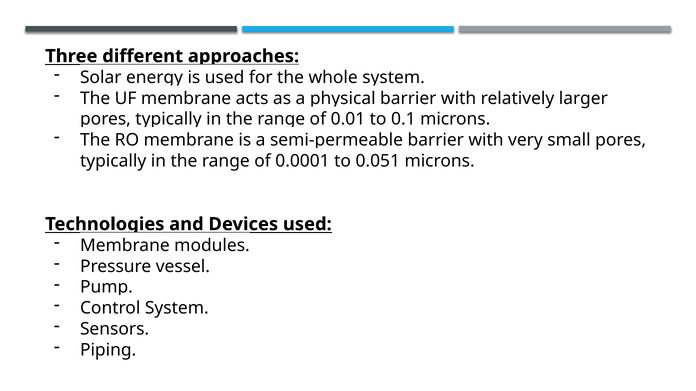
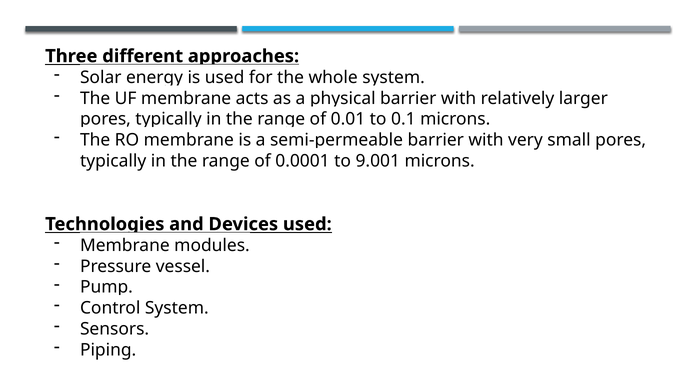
0.051: 0.051 -> 9.001
